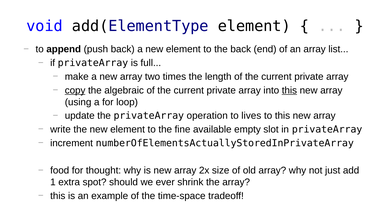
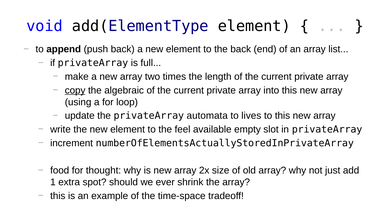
this at (289, 90) underline: present -> none
operation: operation -> automata
fine: fine -> feel
